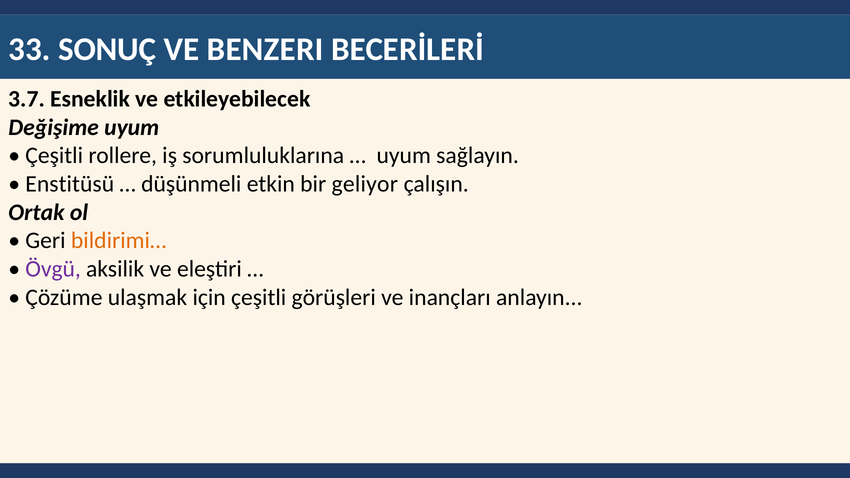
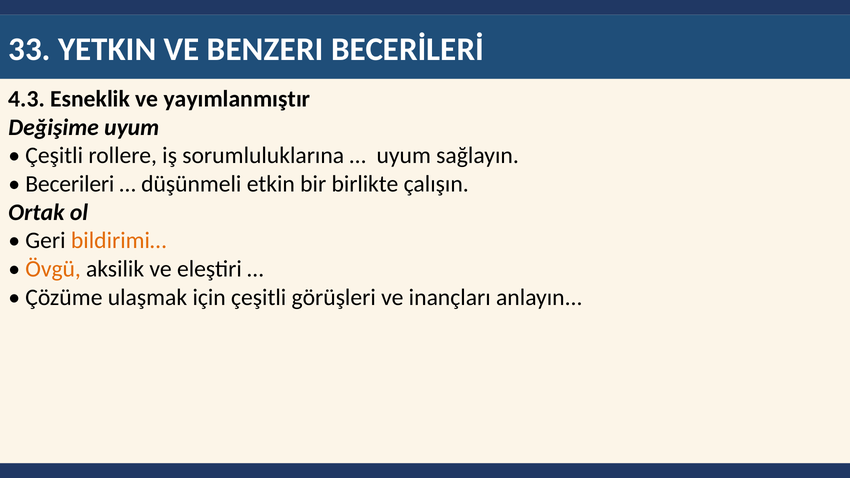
SONUÇ: SONUÇ -> YETKIN
3.7: 3.7 -> 4.3
etkileyebilecek: etkileyebilecek -> yayımlanmıştır
Enstitüsü: Enstitüsü -> Becerileri
geliyor: geliyor -> birlikte
Övgü colour: purple -> orange
